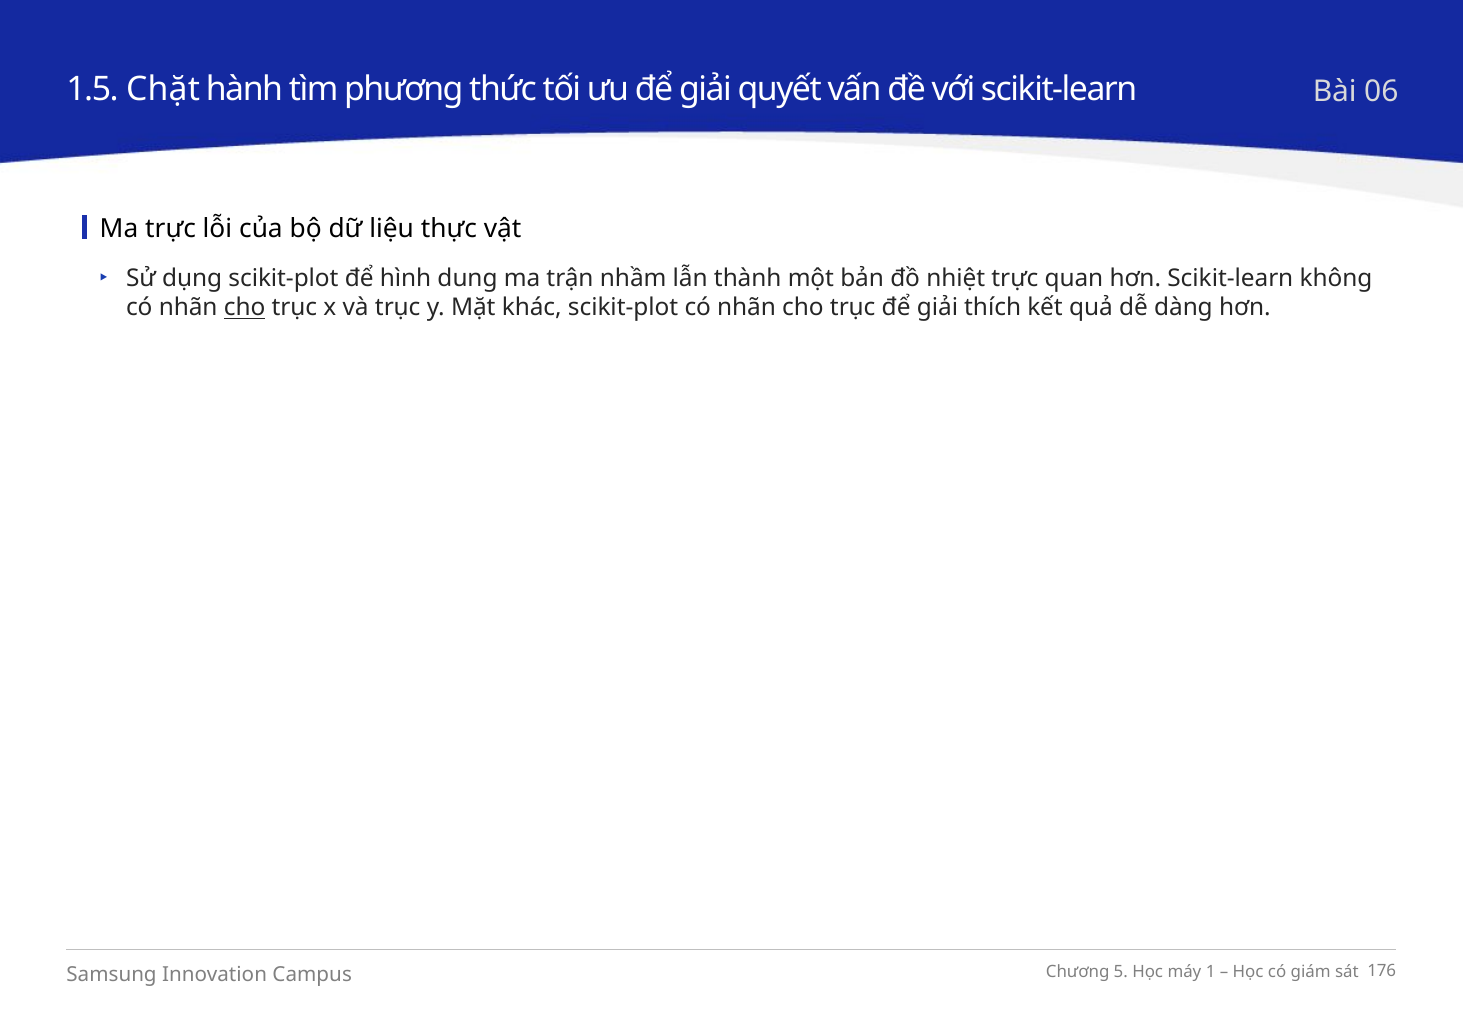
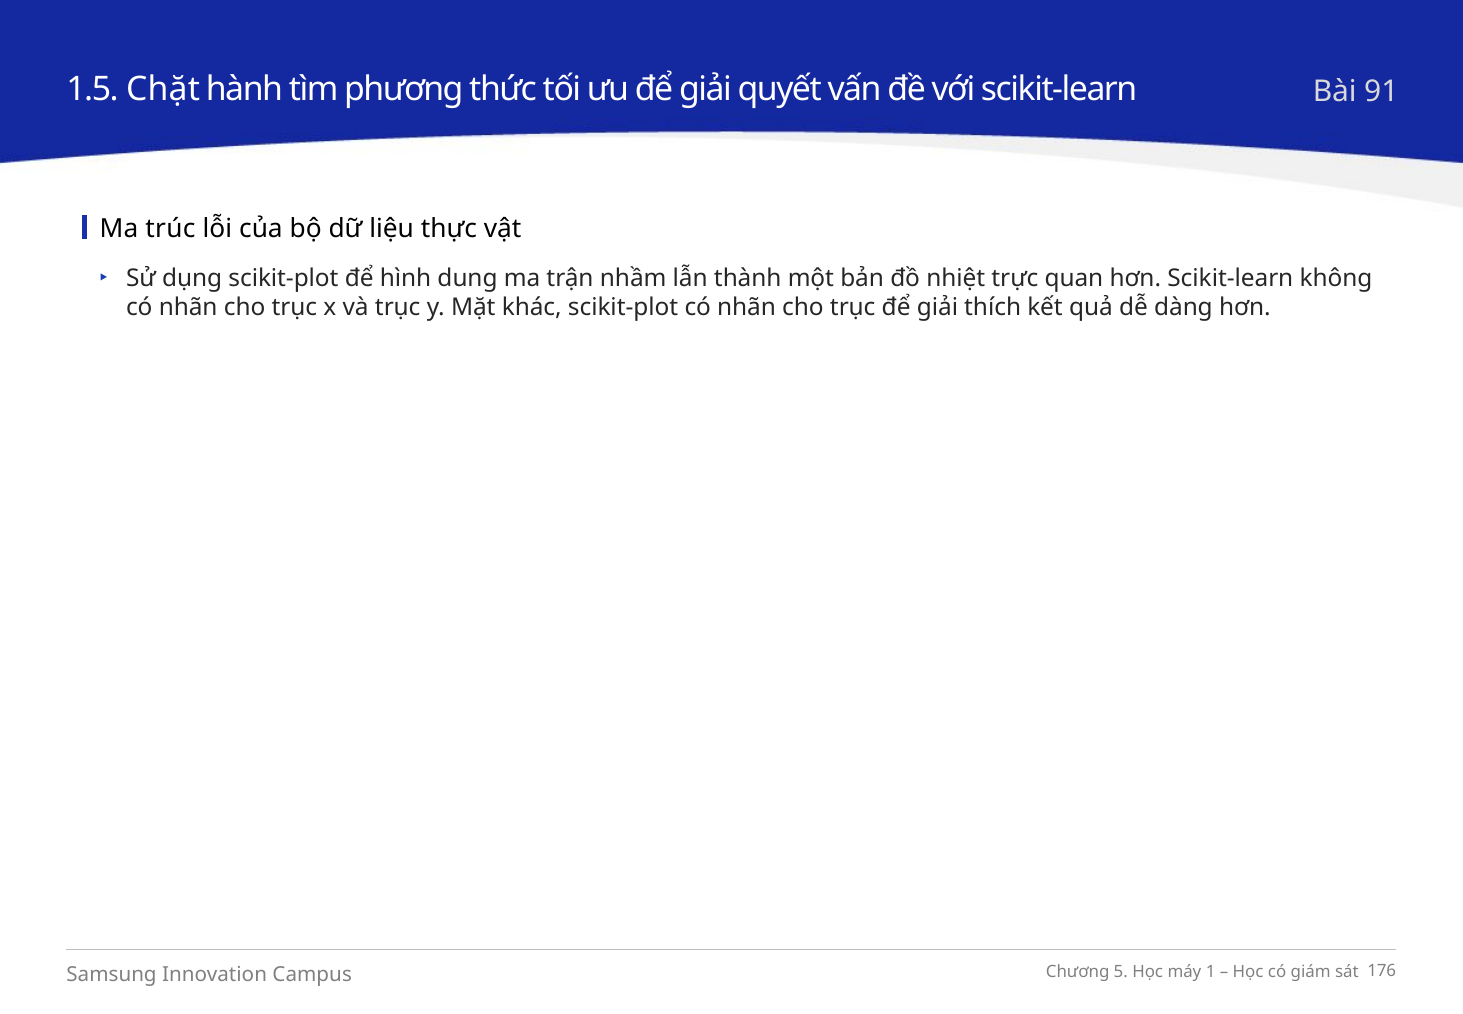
06: 06 -> 91
Ma trực: trực -> trúc
cho at (245, 307) underline: present -> none
